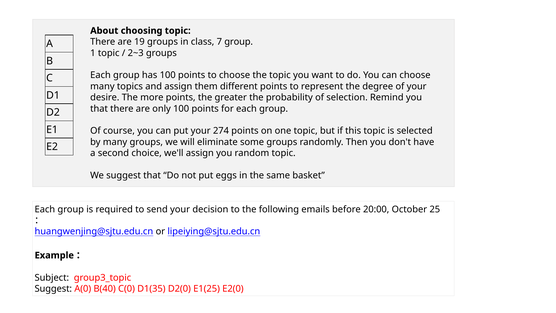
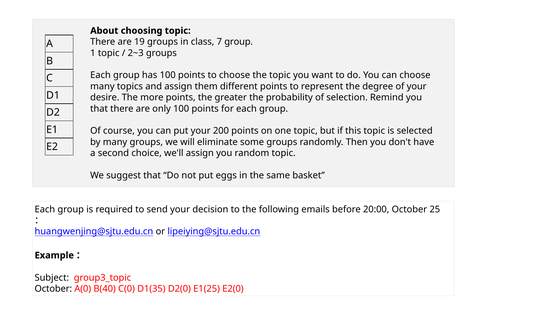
274: 274 -> 200
Suggest at (53, 289): Suggest -> October
